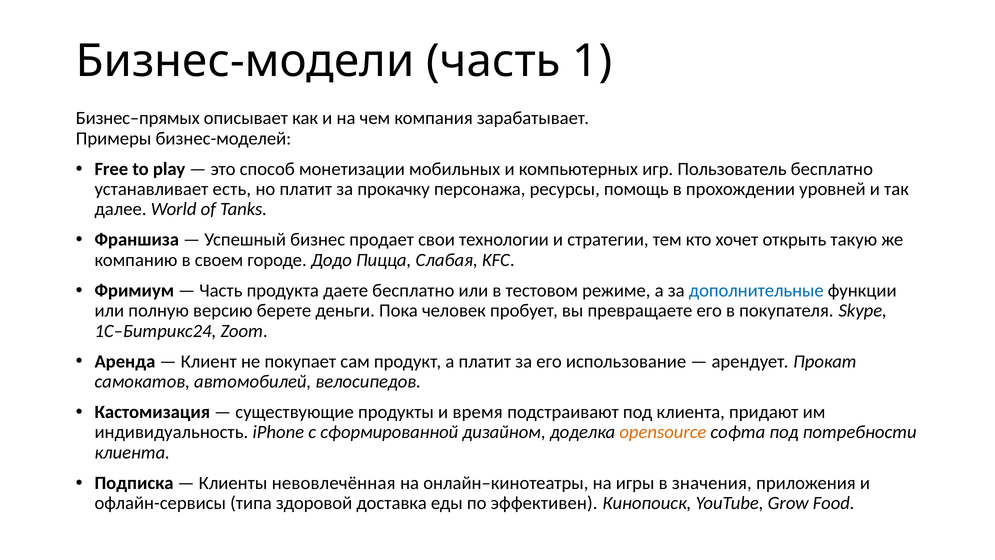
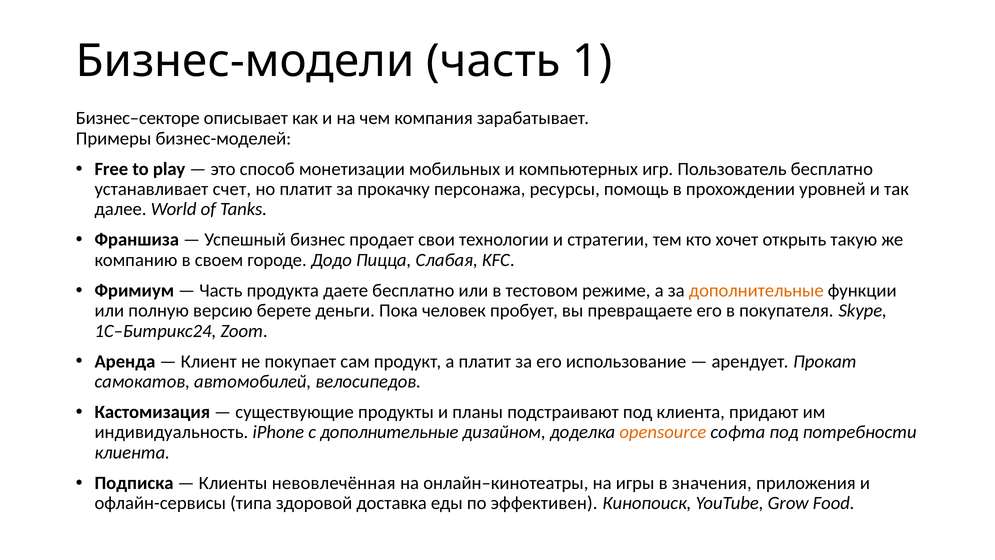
Бизнес–прямых: Бизнес–прямых -> Бизнес–секторе
есть: есть -> счет
дополнительные at (756, 290) colour: blue -> orange
время: время -> планы
с сформированной: сформированной -> дополнительные
